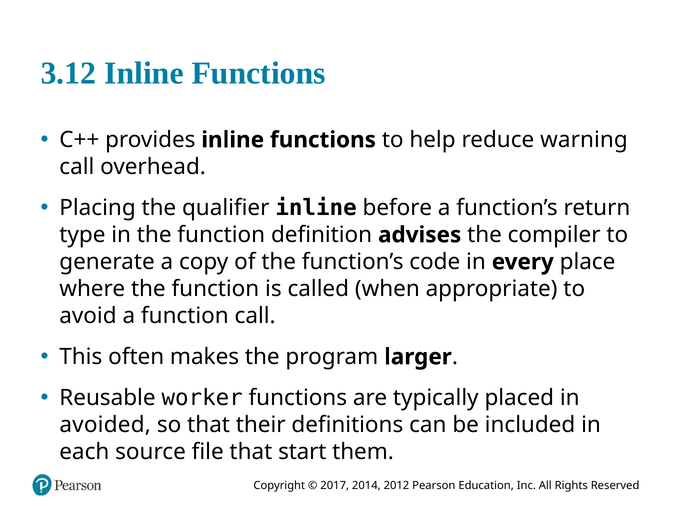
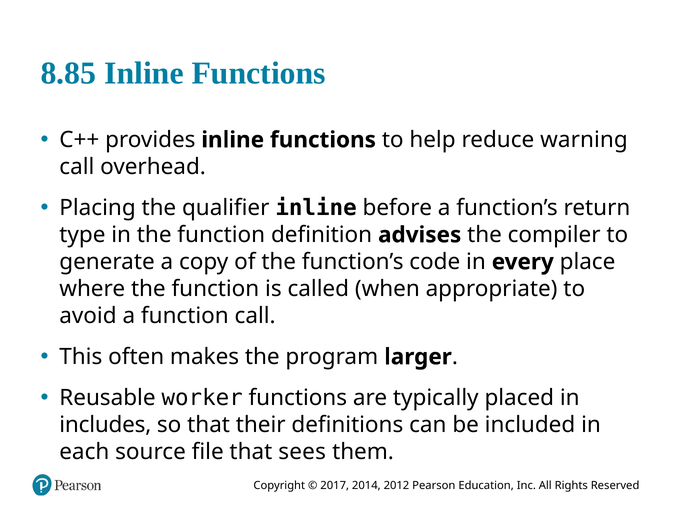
3.12: 3.12 -> 8.85
avoided: avoided -> includes
start: start -> sees
